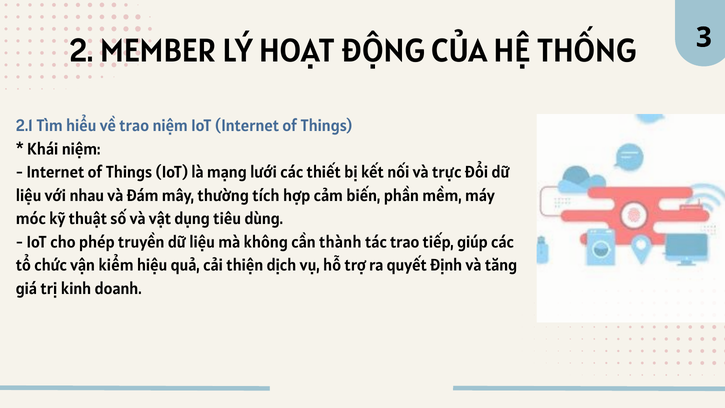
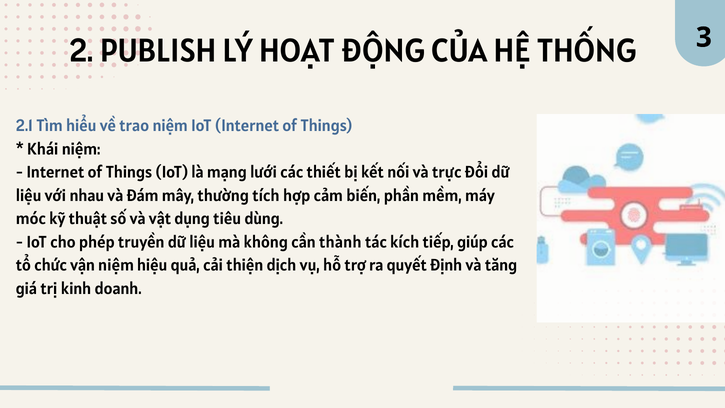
MEMBER: MEMBER -> PUBLISH
tác trao: trao -> kích
vận kiểm: kiểm -> niệm
